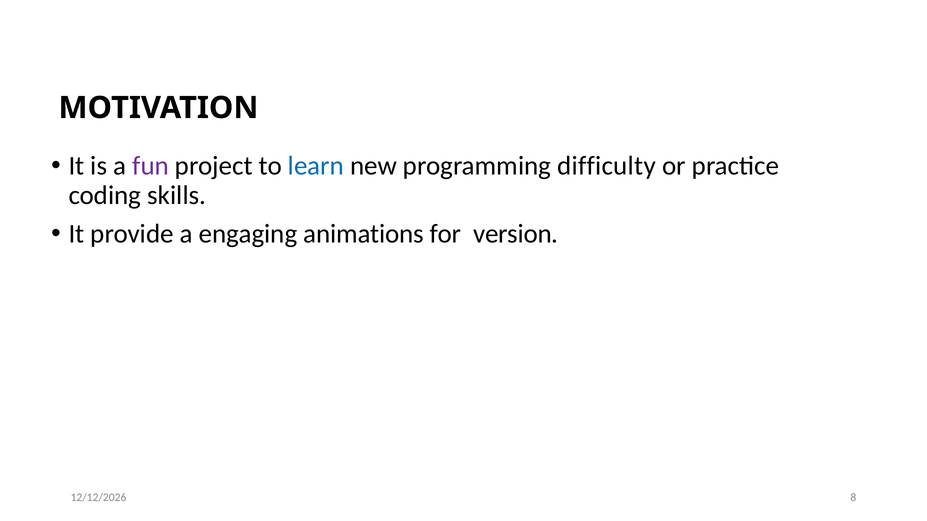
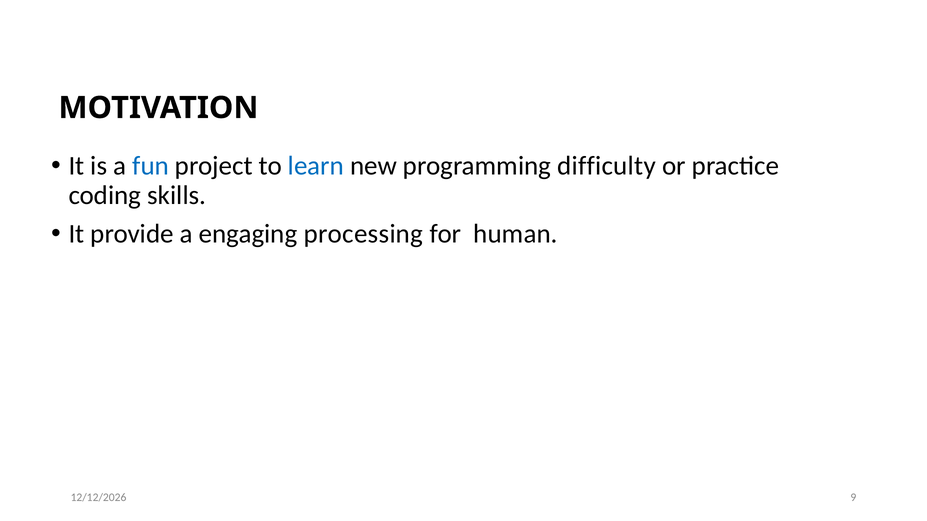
fun colour: purple -> blue
animations: animations -> processing
version: version -> human
8: 8 -> 9
